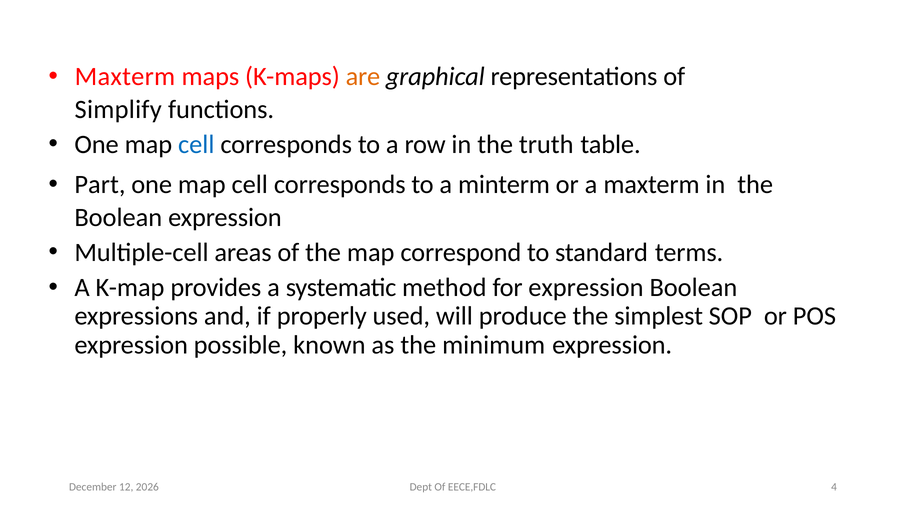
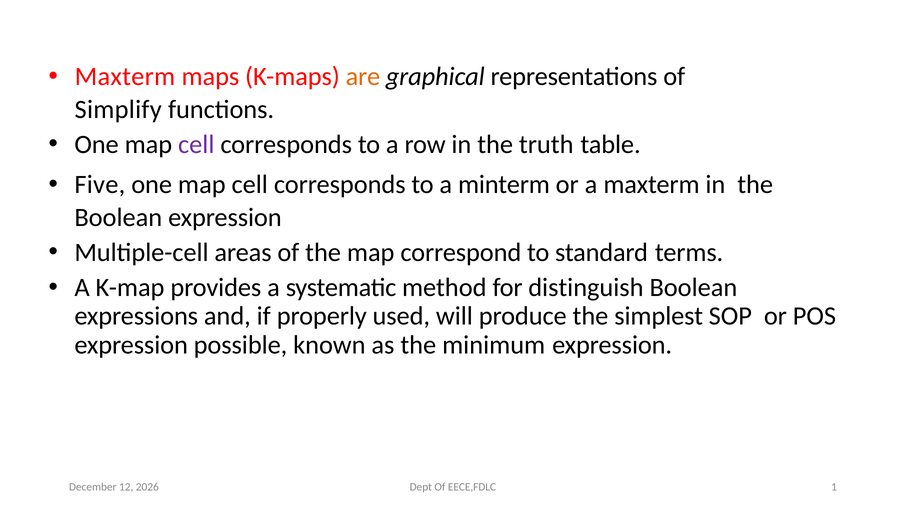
cell at (196, 144) colour: blue -> purple
Part: Part -> Five
for expression: expression -> distinguish
4: 4 -> 1
